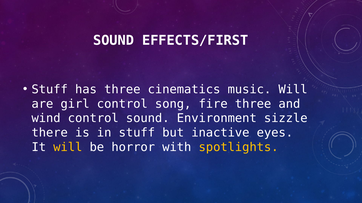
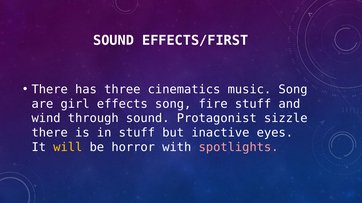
Stuff at (50, 90): Stuff -> There
music Will: Will -> Song
girl control: control -> effects
fire three: three -> stuff
wind control: control -> through
Environment: Environment -> Protagonist
spotlights colour: yellow -> pink
